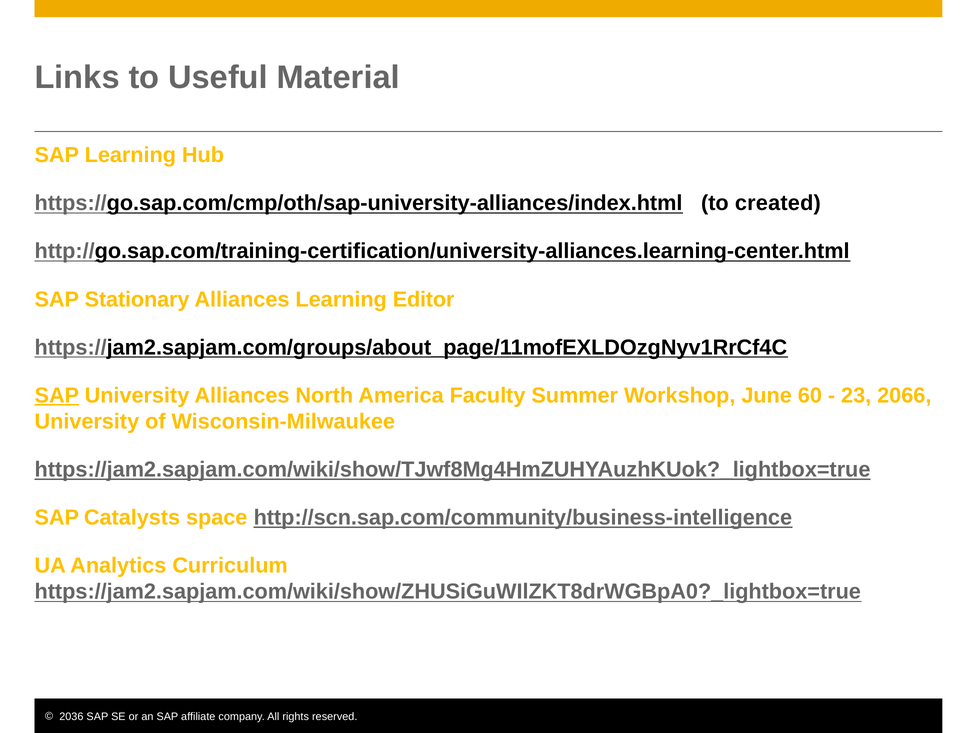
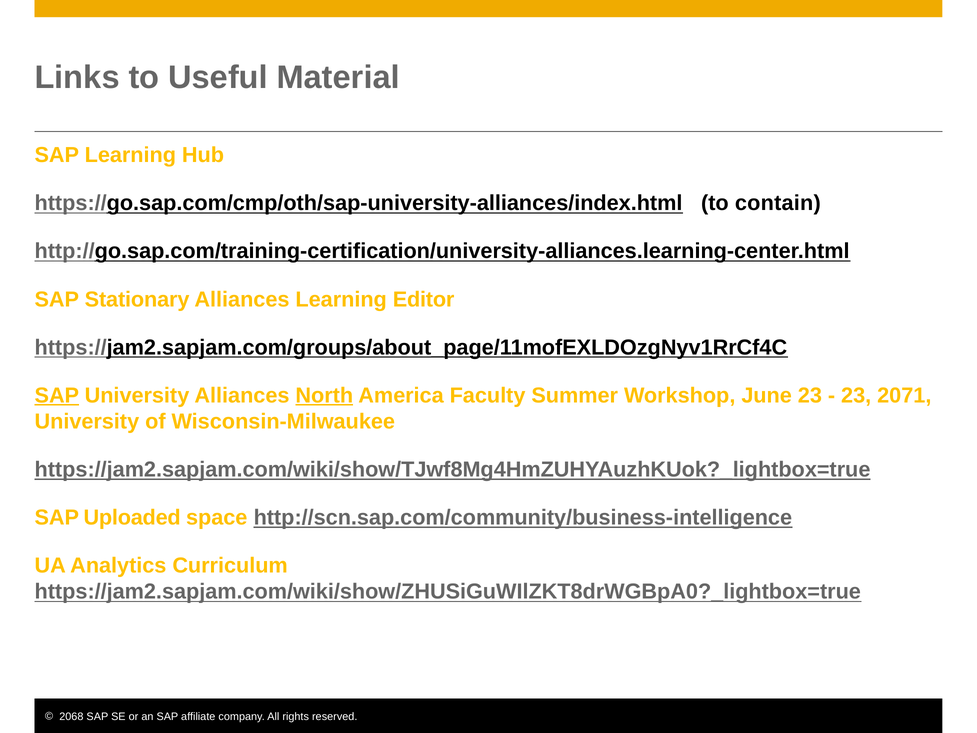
created: created -> contain
North underline: none -> present
June 60: 60 -> 23
2066: 2066 -> 2071
Catalysts: Catalysts -> Uploaded
2036: 2036 -> 2068
